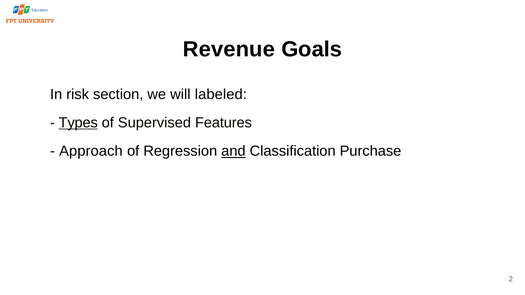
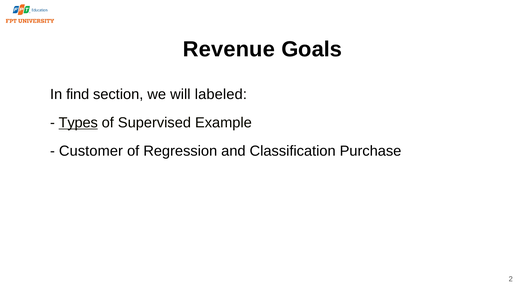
risk: risk -> find
Features: Features -> Example
Approach: Approach -> Customer
and underline: present -> none
